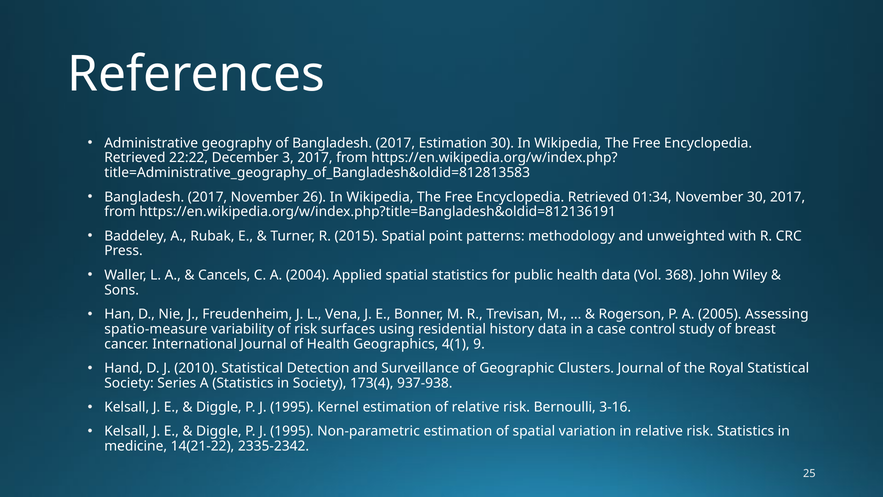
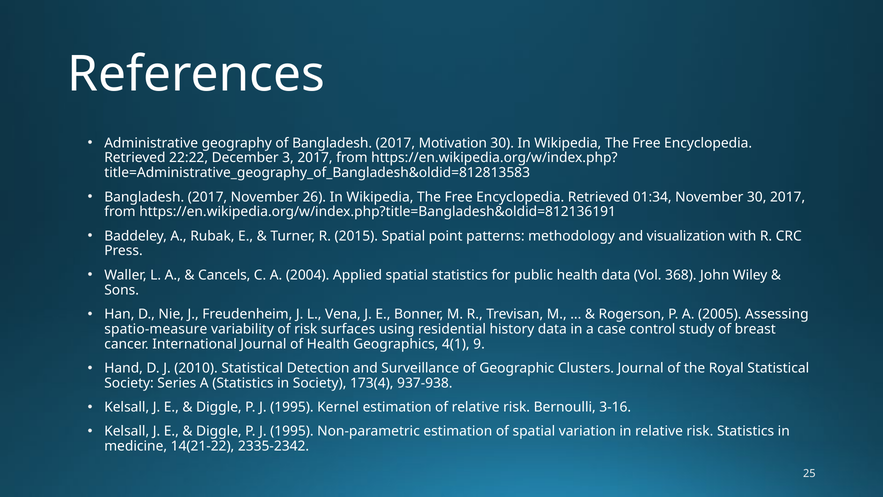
2017 Estimation: Estimation -> Motivation
unweighted: unweighted -> visualization
